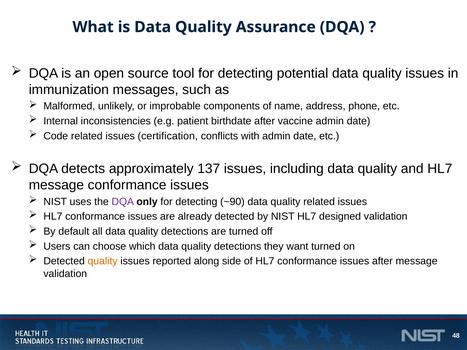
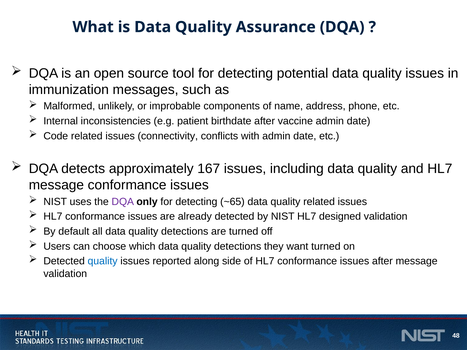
certification: certification -> connectivity
137: 137 -> 167
~90: ~90 -> ~65
quality at (103, 261) colour: orange -> blue
